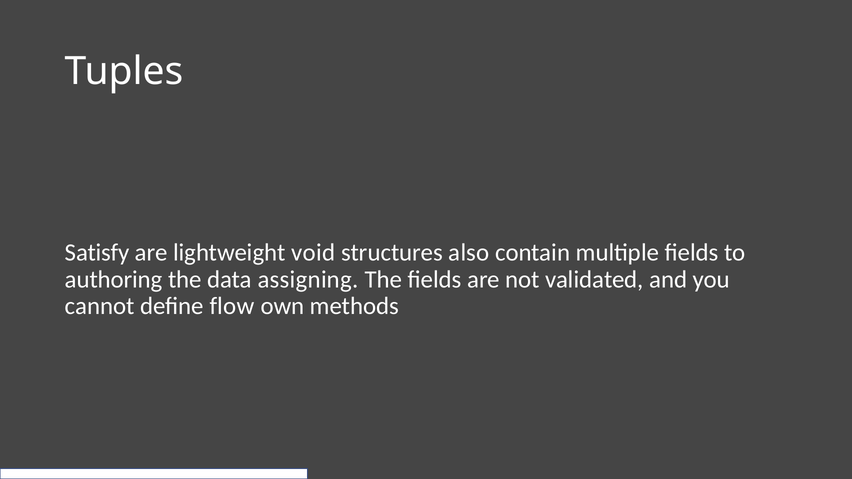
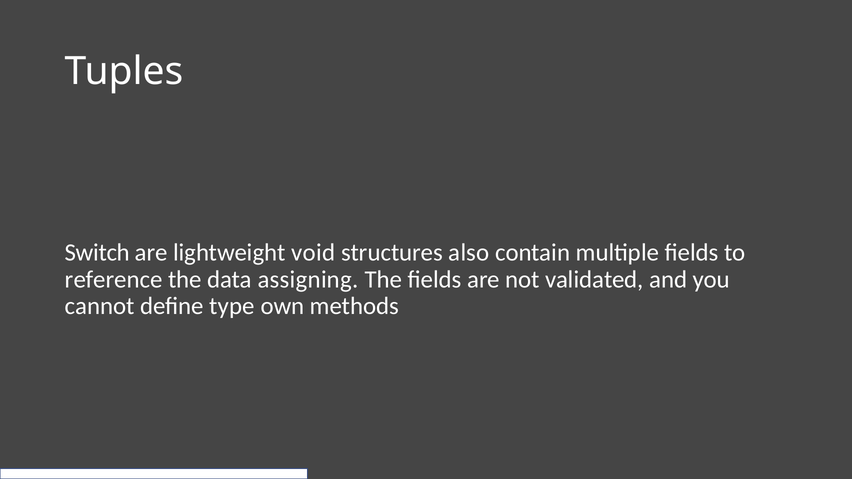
Satisfy: Satisfy -> Switch
authoring: authoring -> reference
flow: flow -> type
